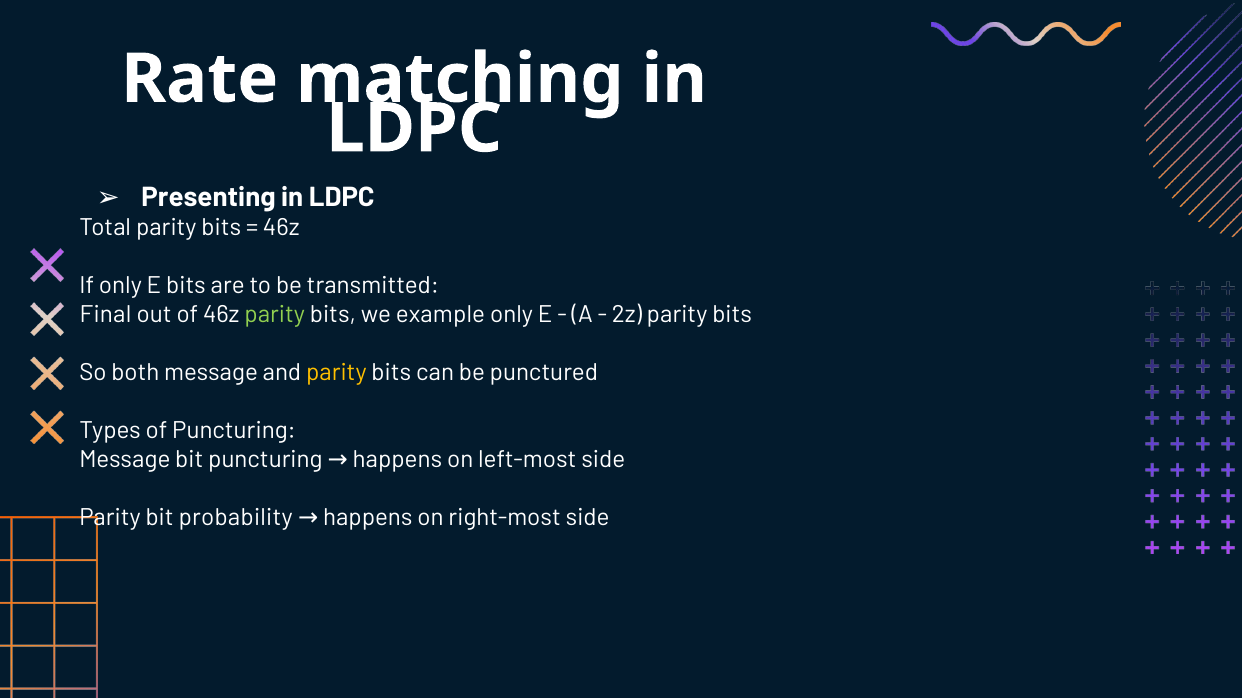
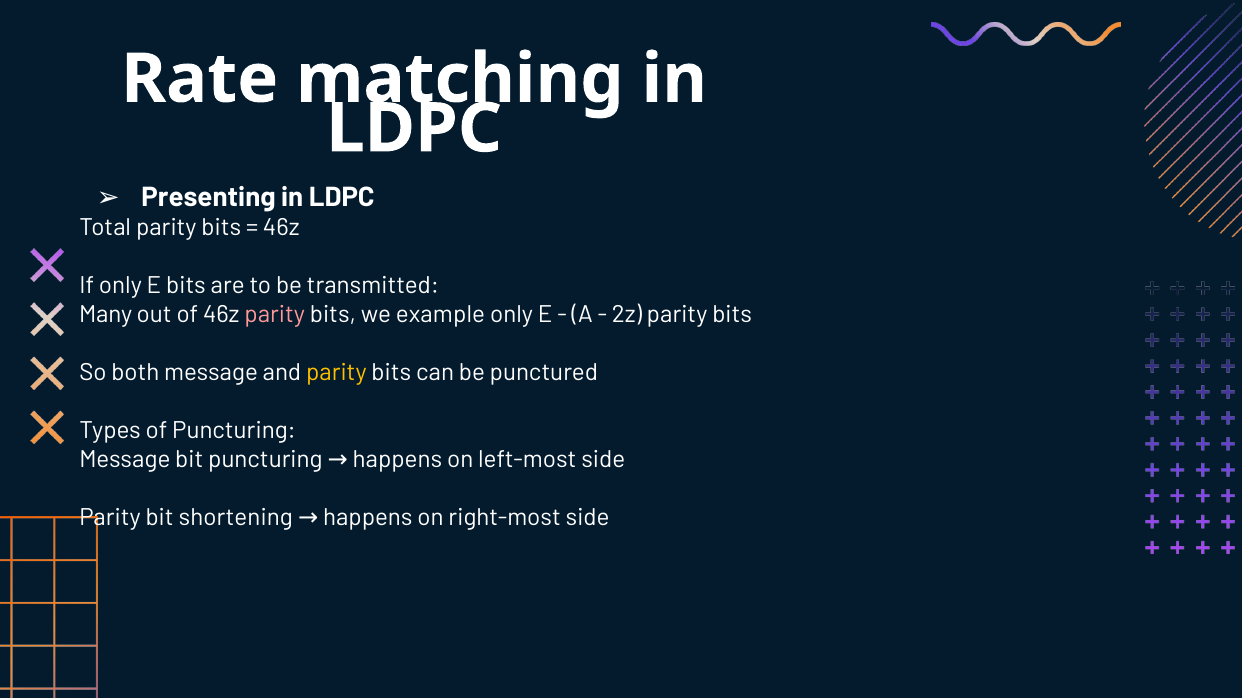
Final: Final -> Many
parity at (275, 315) colour: light green -> pink
probability: probability -> shortening
